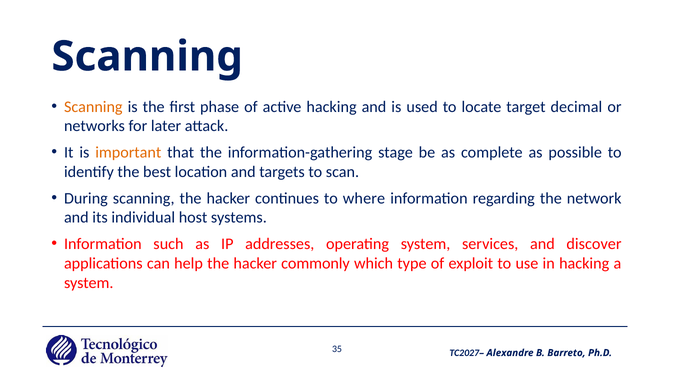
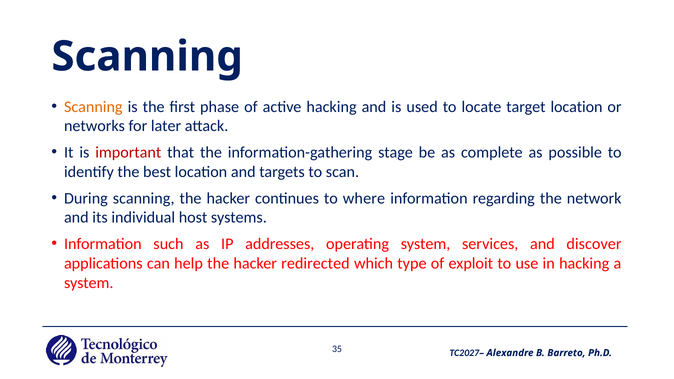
target decimal: decimal -> location
important colour: orange -> red
commonly: commonly -> redirected
